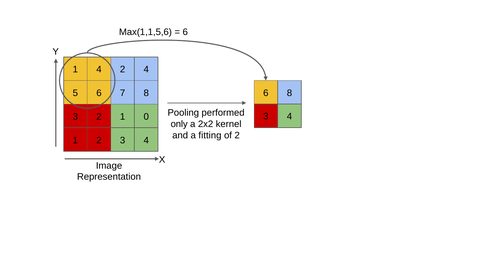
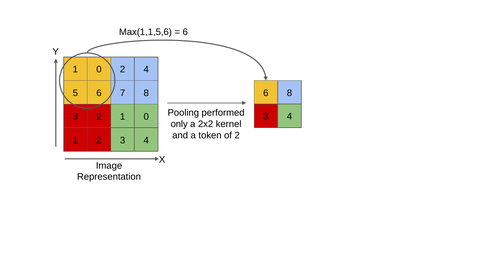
4 at (99, 69): 4 -> 0
fitting: fitting -> token
